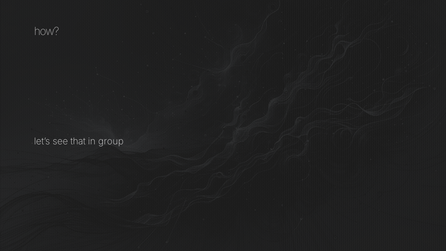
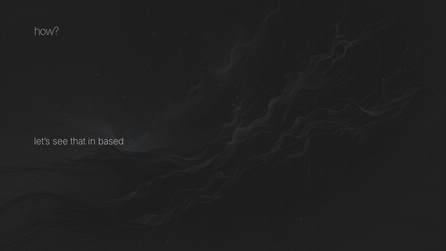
group: group -> based
